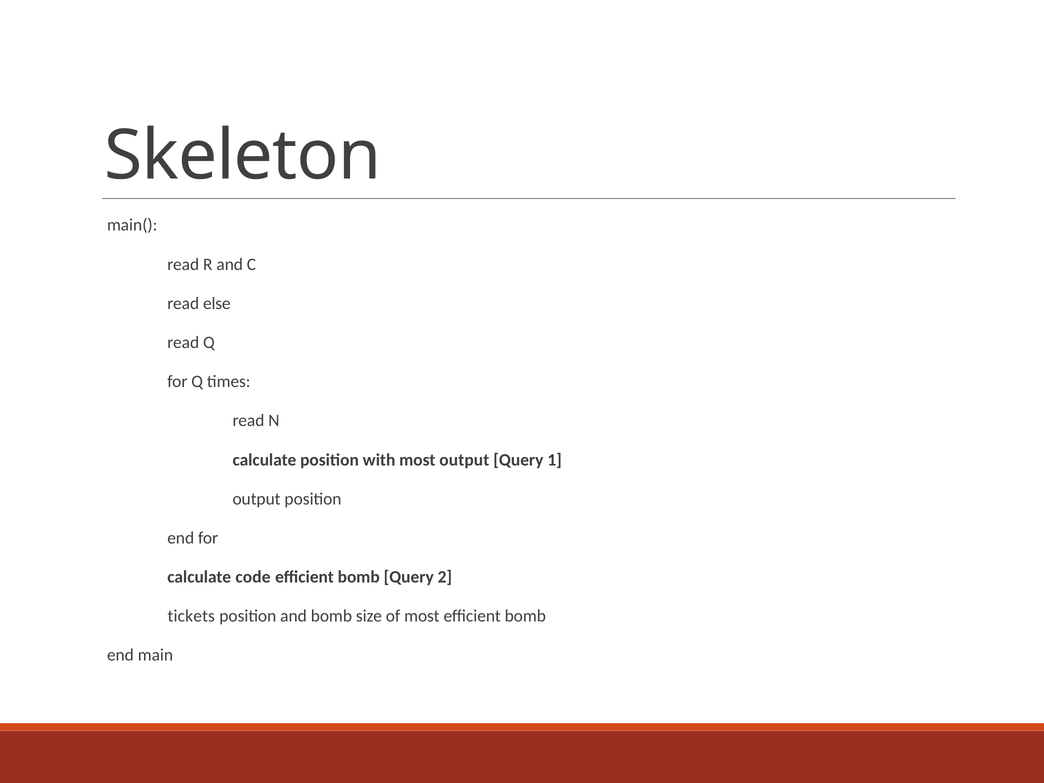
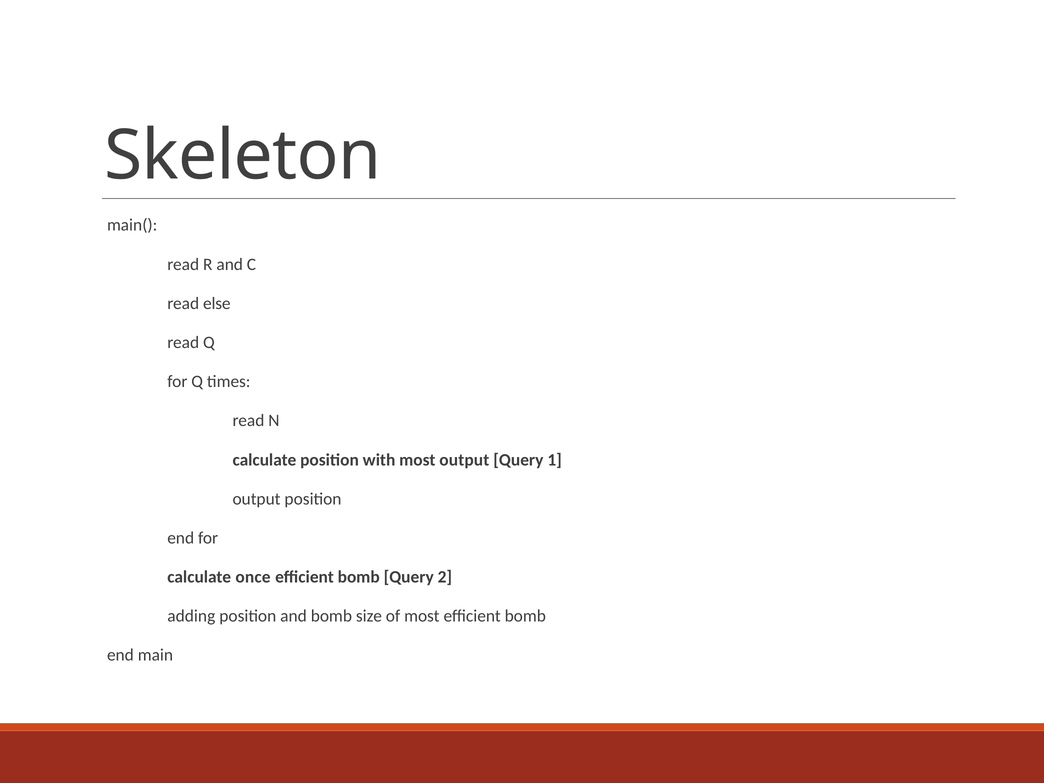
code: code -> once
tickets: tickets -> adding
